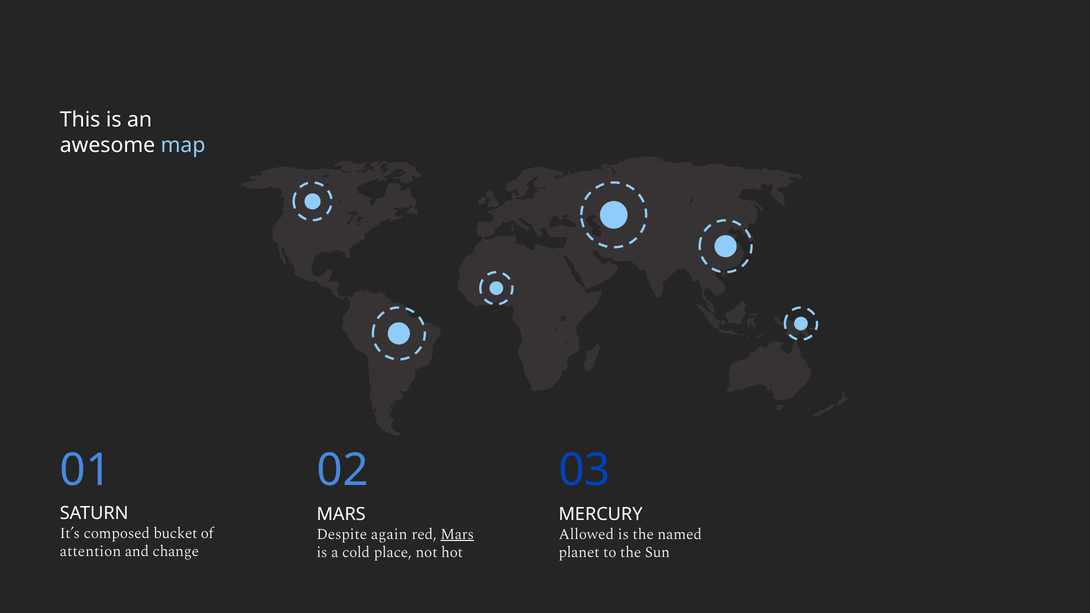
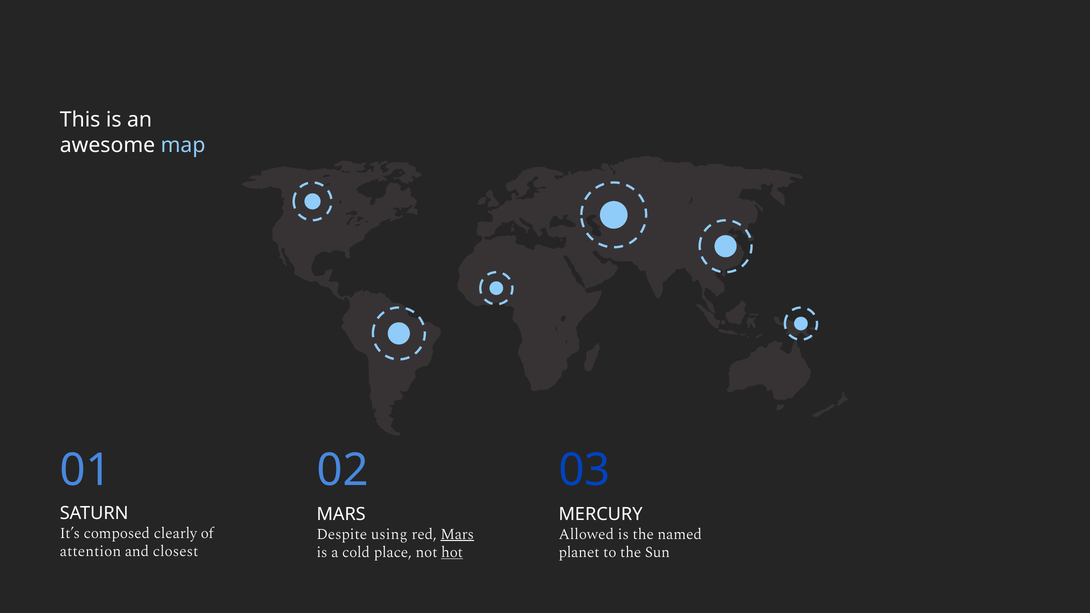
bucket: bucket -> clearly
again: again -> using
change: change -> closest
hot underline: none -> present
